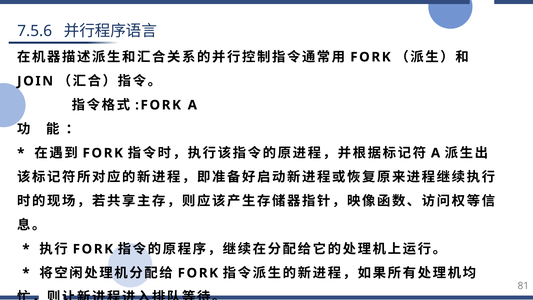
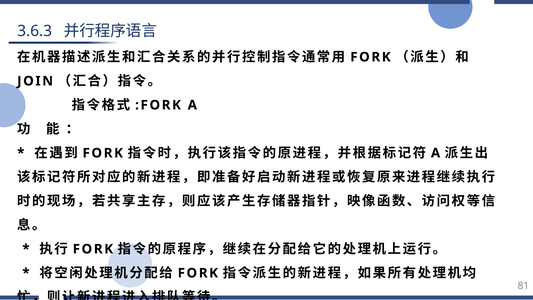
7.5.6: 7.5.6 -> 3.6.3
